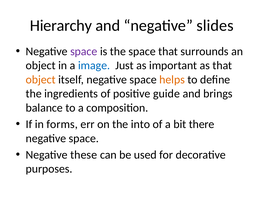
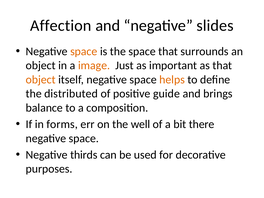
Hierarchy: Hierarchy -> Affection
space at (84, 51) colour: purple -> orange
image colour: blue -> orange
ingredients: ingredients -> distributed
into: into -> well
these: these -> thirds
